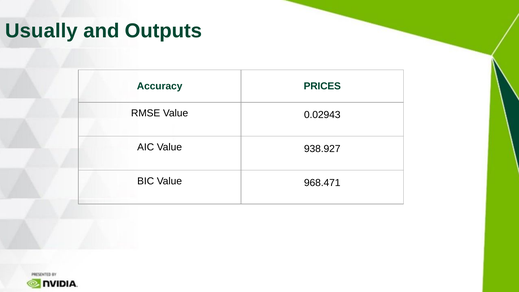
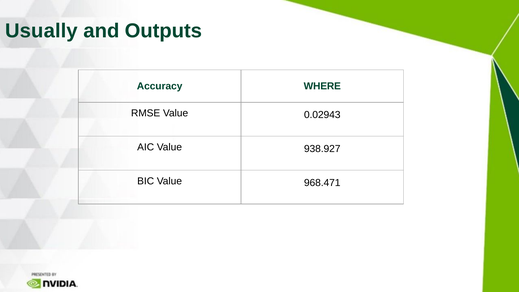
PRICES: PRICES -> WHERE
